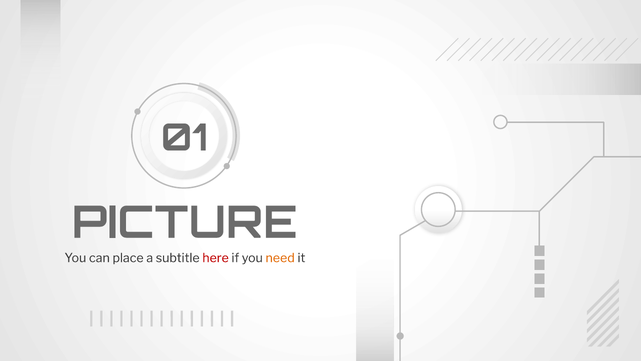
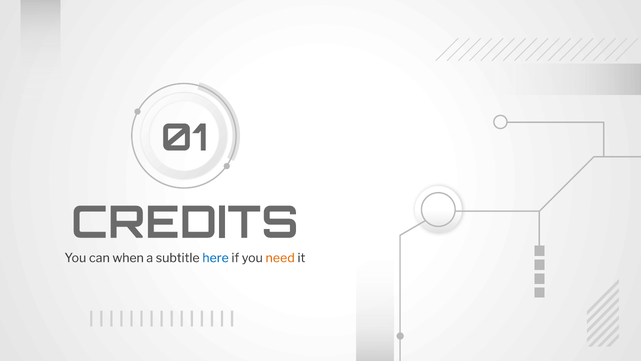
PICTURE: PICTURE -> CREDITS
place: place -> when
here colour: red -> blue
